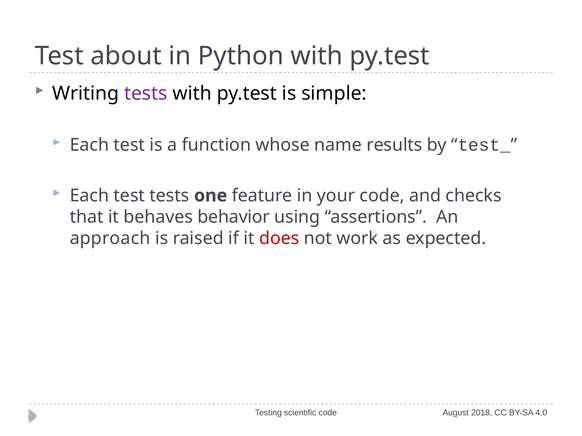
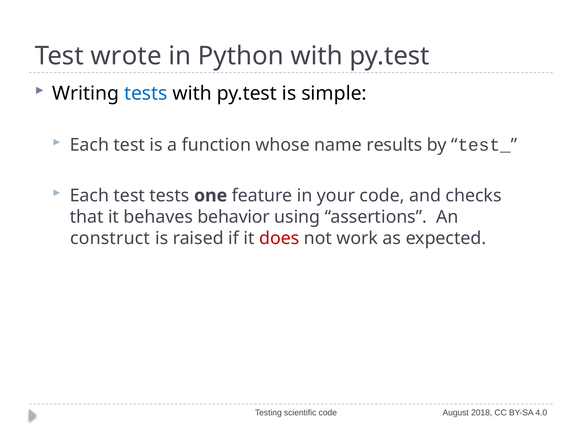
about: about -> wrote
tests at (146, 93) colour: purple -> blue
approach: approach -> construct
